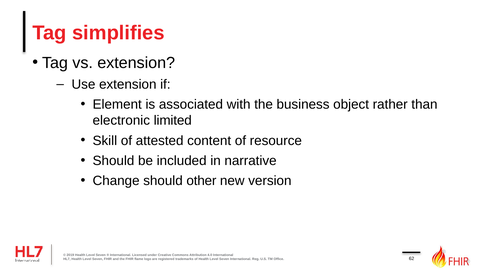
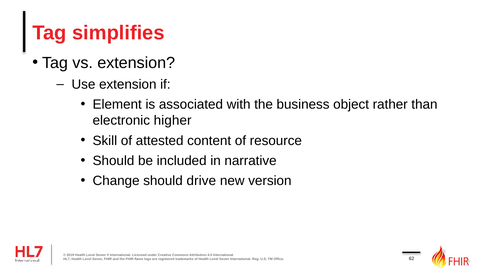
limited: limited -> higher
other: other -> drive
